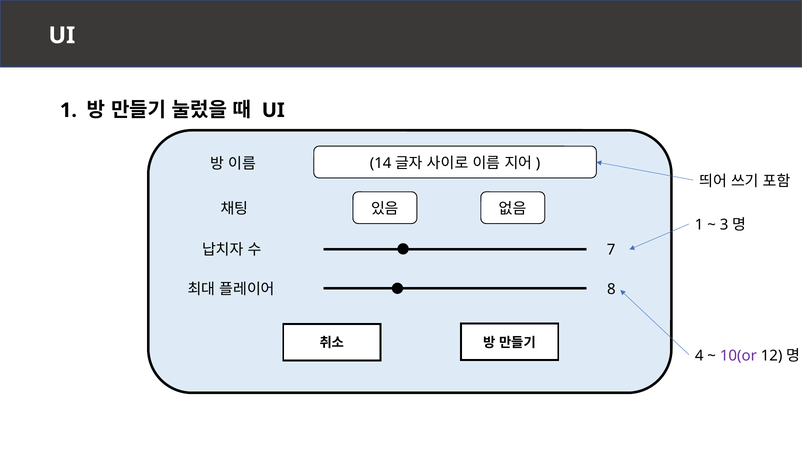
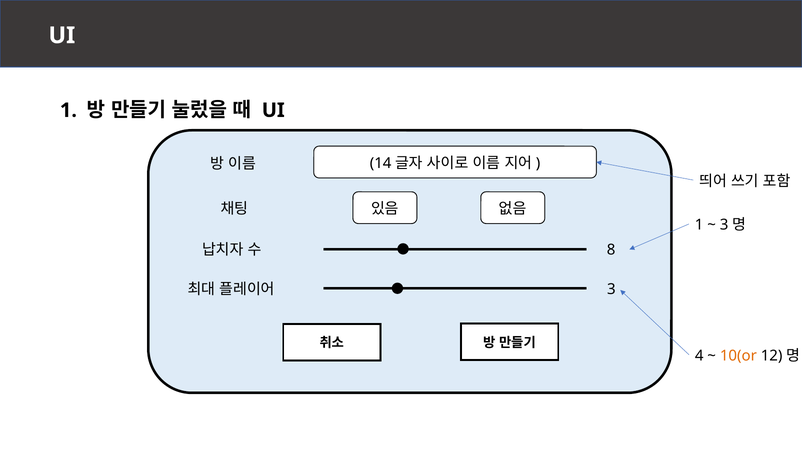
7: 7 -> 8
8: 8 -> 3
10(or colour: purple -> orange
